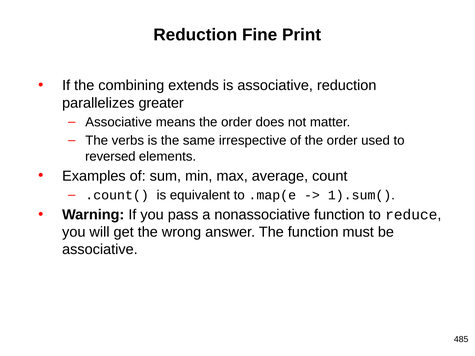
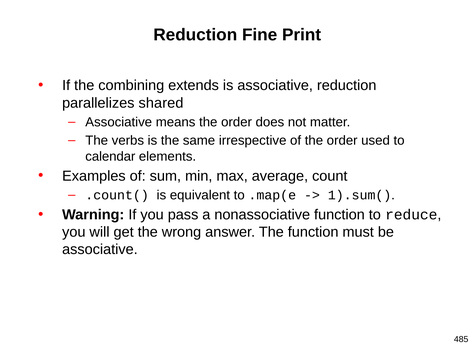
greater: greater -> shared
reversed: reversed -> calendar
